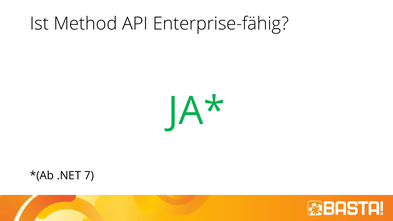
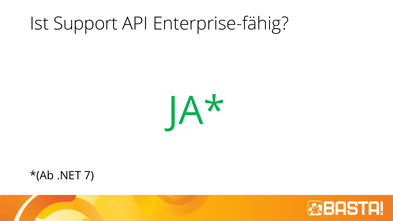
Method: Method -> Support
